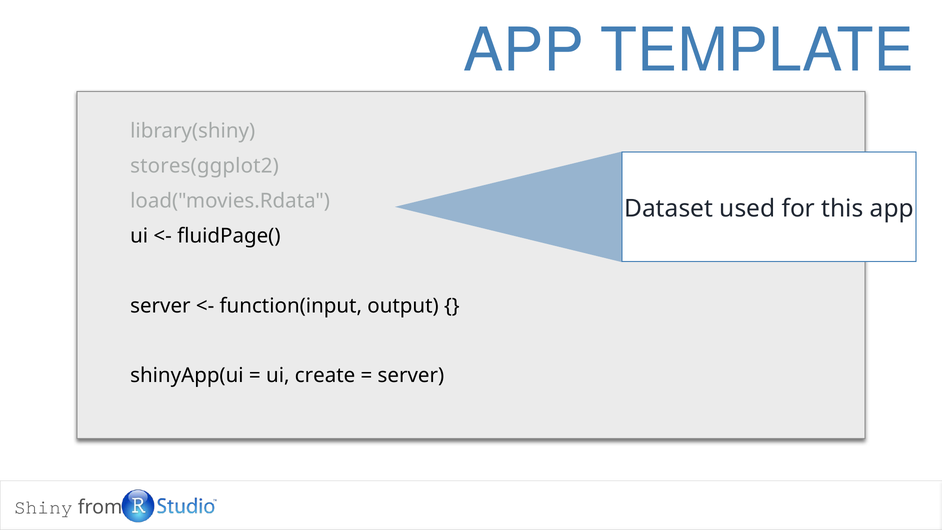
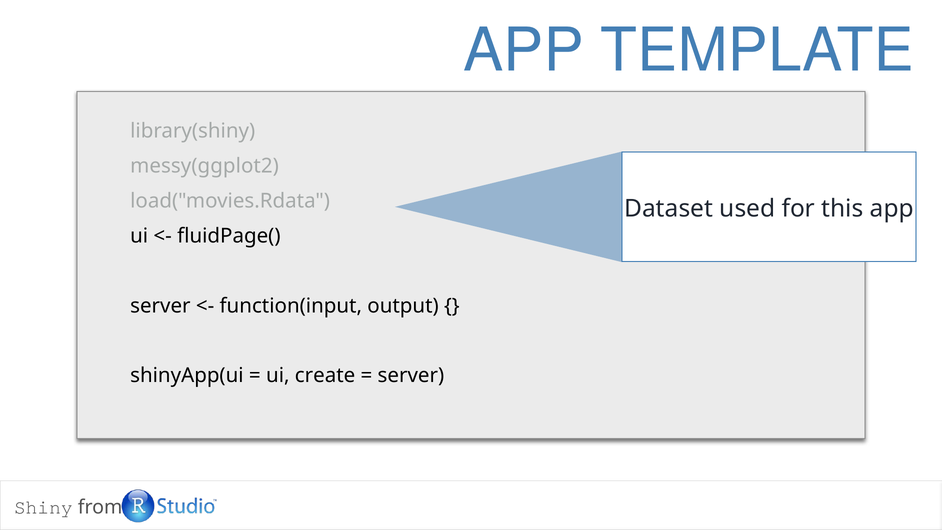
stores(ggplot2: stores(ggplot2 -> messy(ggplot2
